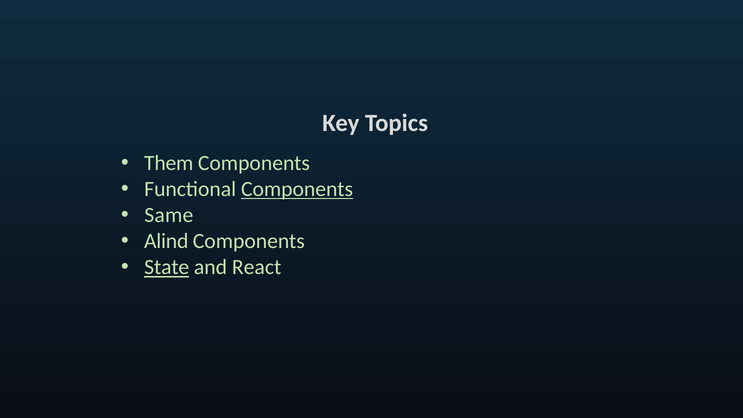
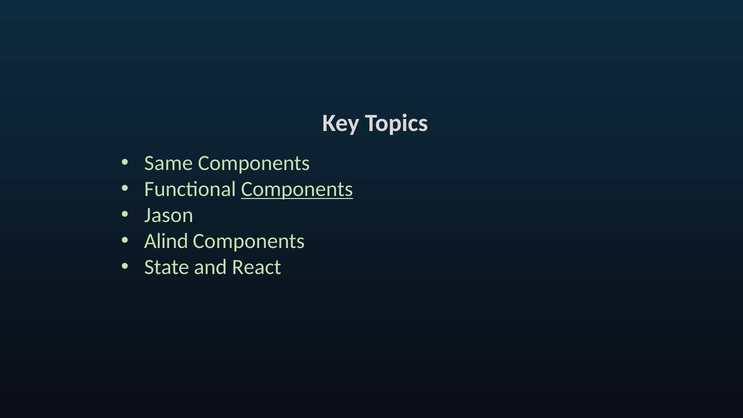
Them: Them -> Same
Same: Same -> Jason
State underline: present -> none
